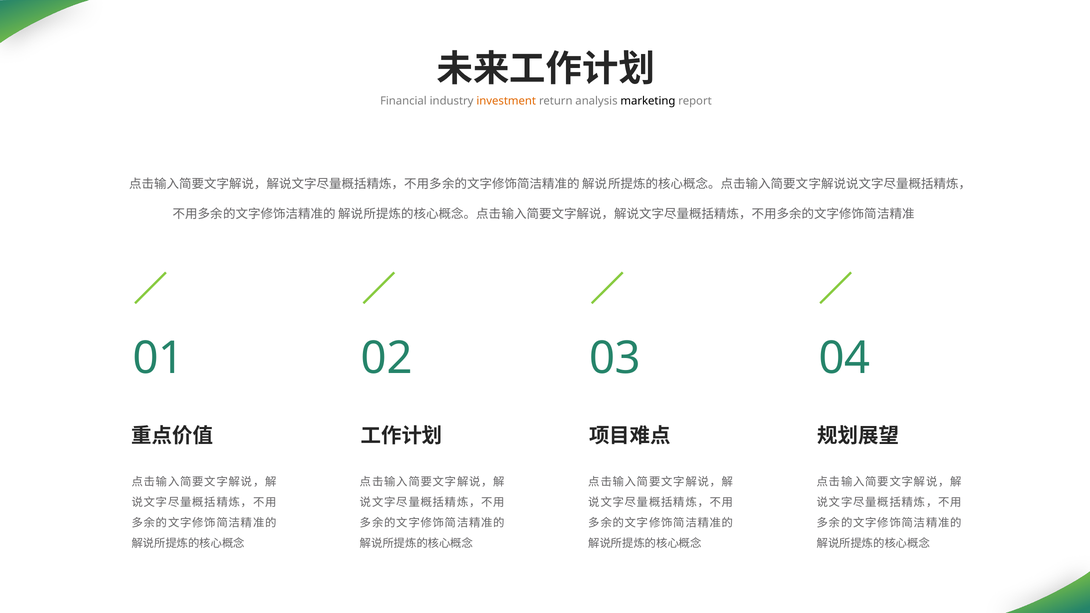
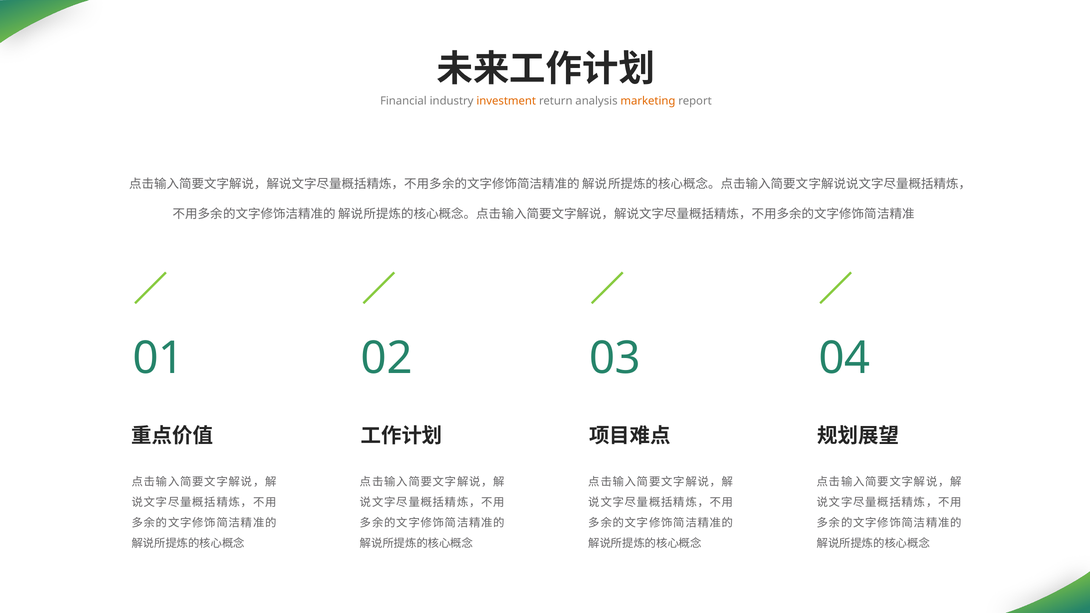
marketing colour: black -> orange
